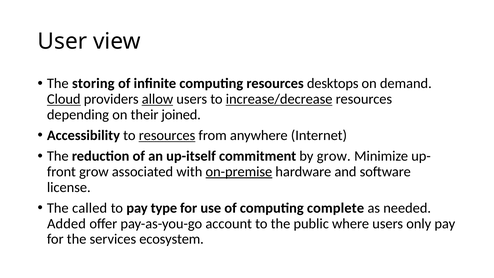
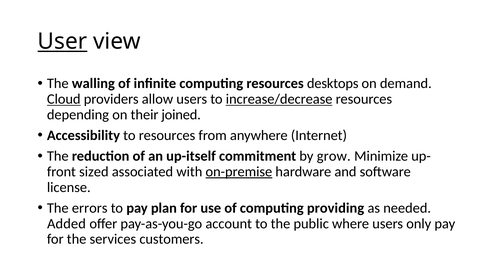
User underline: none -> present
storing: storing -> walling
allow underline: present -> none
resources at (167, 135) underline: present -> none
grow at (94, 172): grow -> sized
called: called -> errors
type: type -> plan
complete: complete -> providing
ecosystem: ecosystem -> customers
